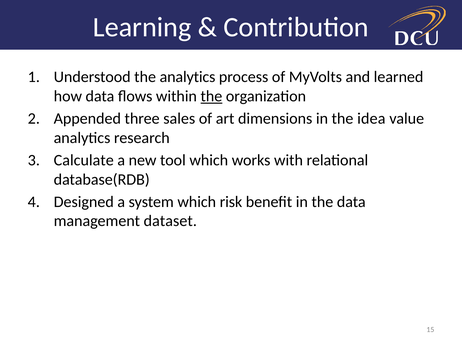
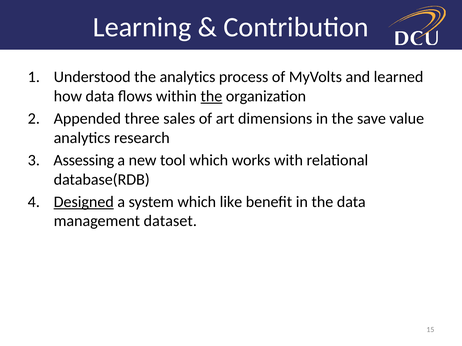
idea: idea -> save
Calculate: Calculate -> Assessing
Designed underline: none -> present
risk: risk -> like
